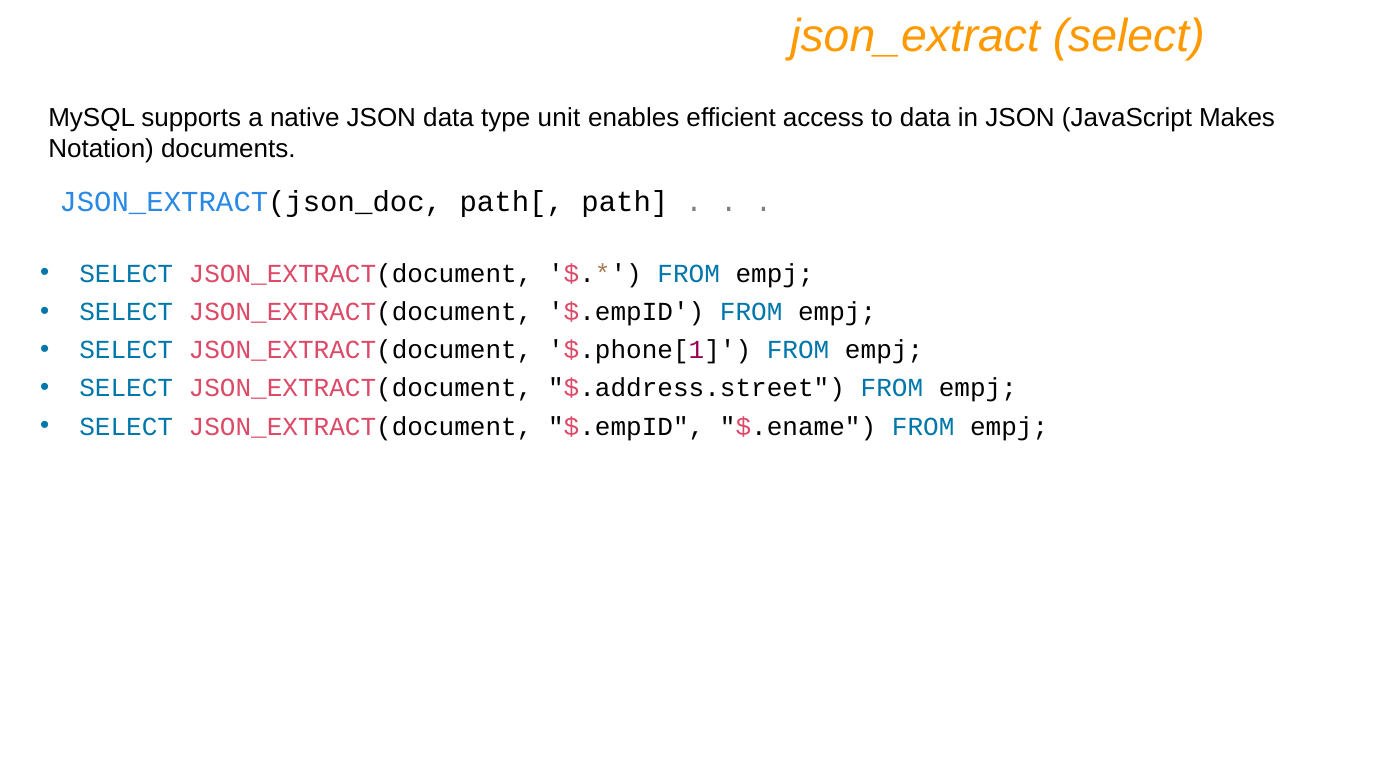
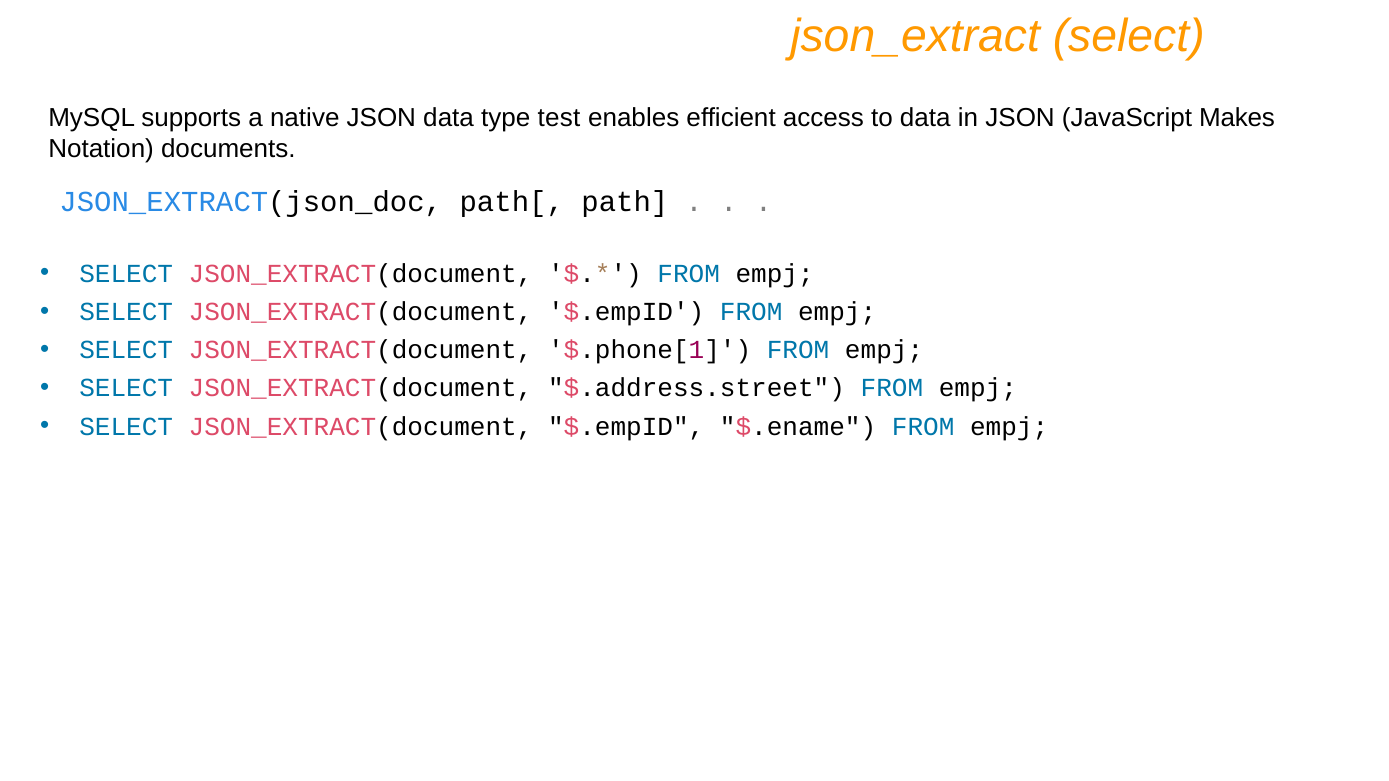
unit: unit -> test
